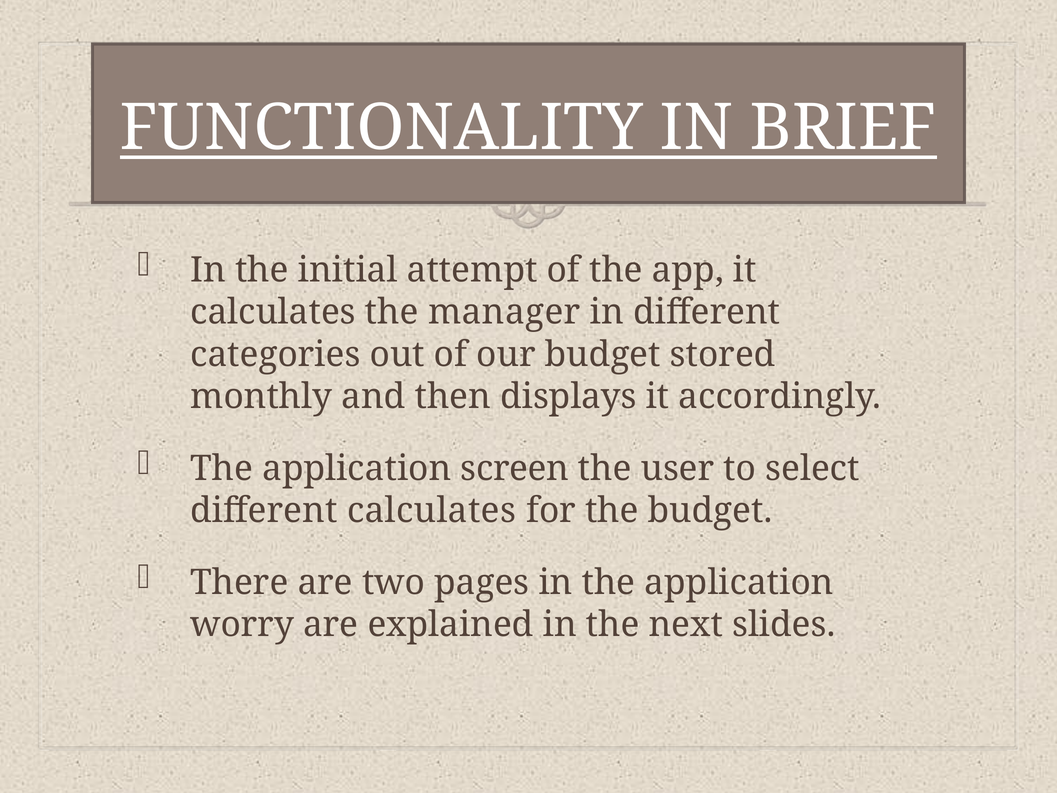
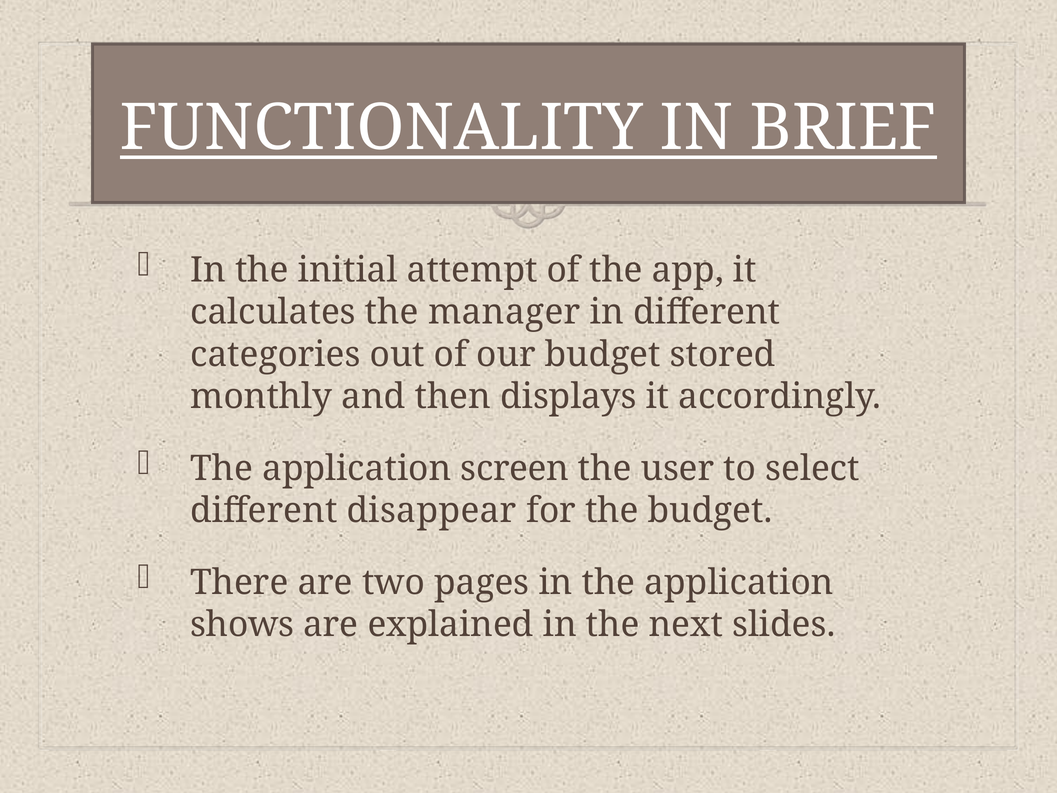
different calculates: calculates -> disappear
worry: worry -> shows
